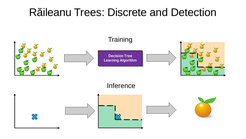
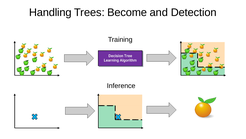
Răileanu: Răileanu -> Handling
Discrete: Discrete -> Become
